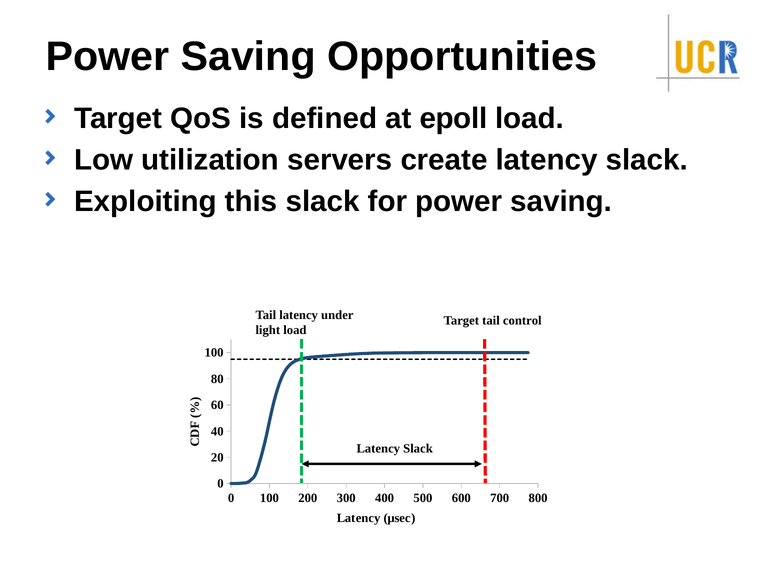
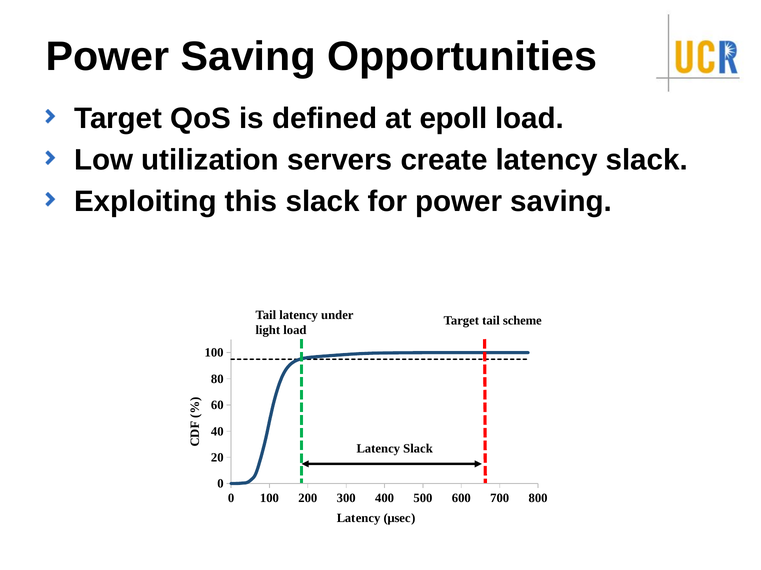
control: control -> scheme
